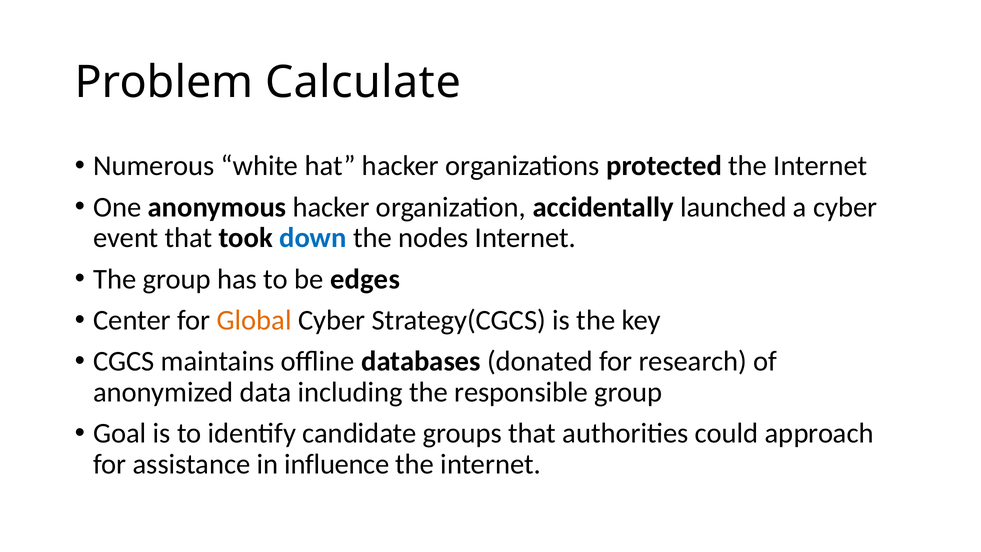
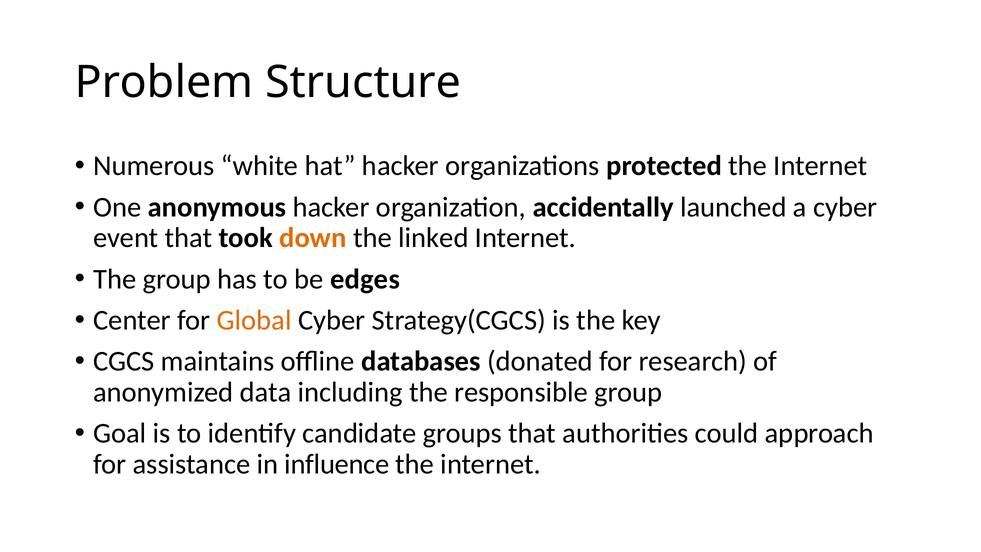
Calculate: Calculate -> Structure
down colour: blue -> orange
nodes: nodes -> linked
